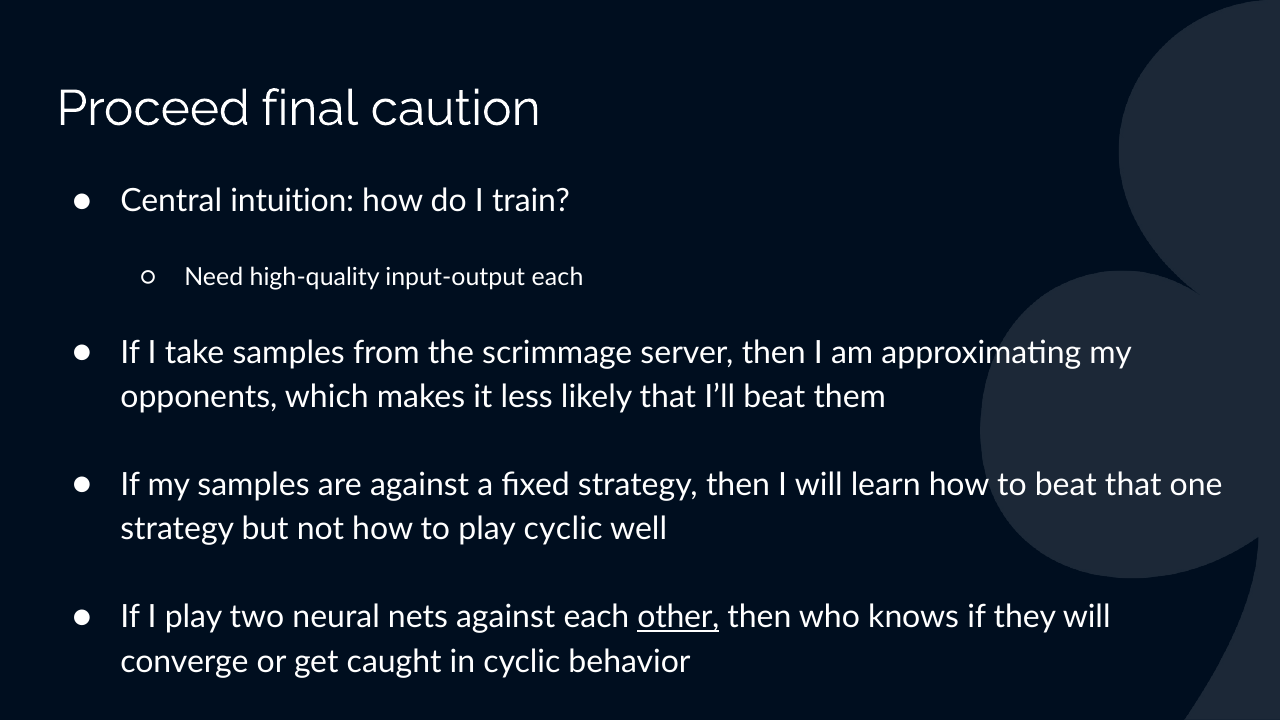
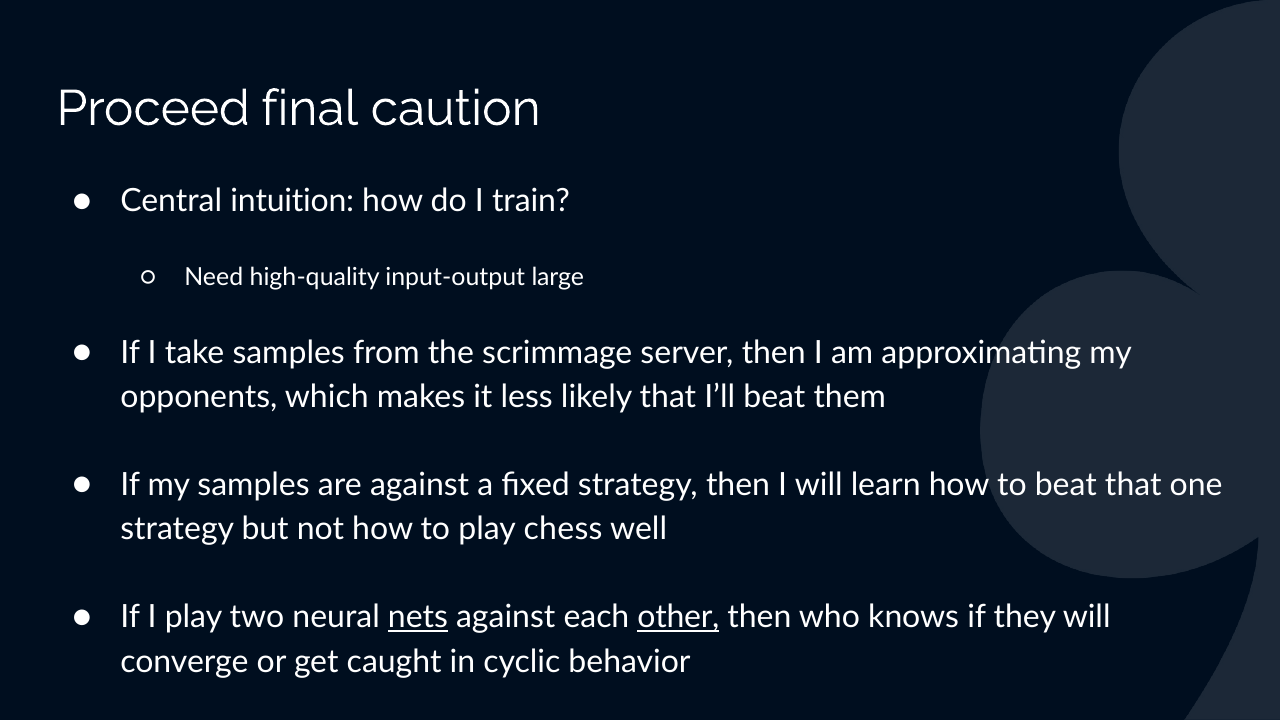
input-output each: each -> large
play cyclic: cyclic -> chess
nets underline: none -> present
